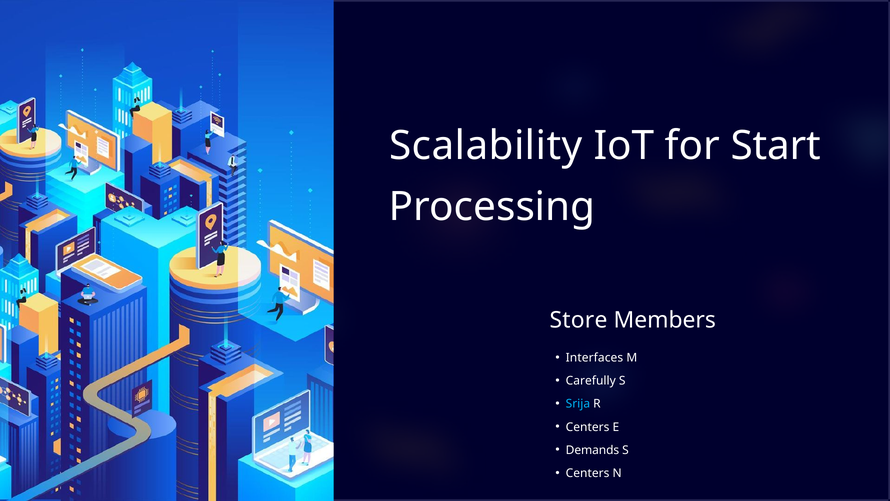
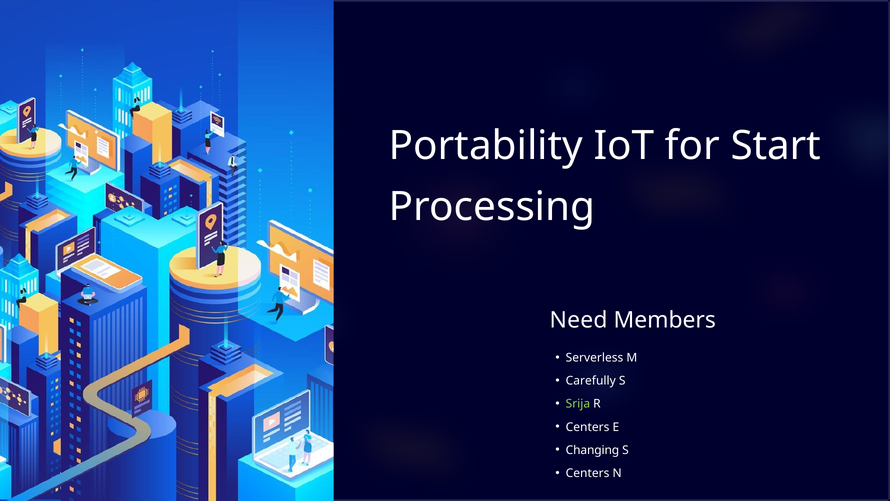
Scalability: Scalability -> Portability
Store: Store -> Need
Interfaces: Interfaces -> Serverless
Srija colour: light blue -> light green
Demands: Demands -> Changing
